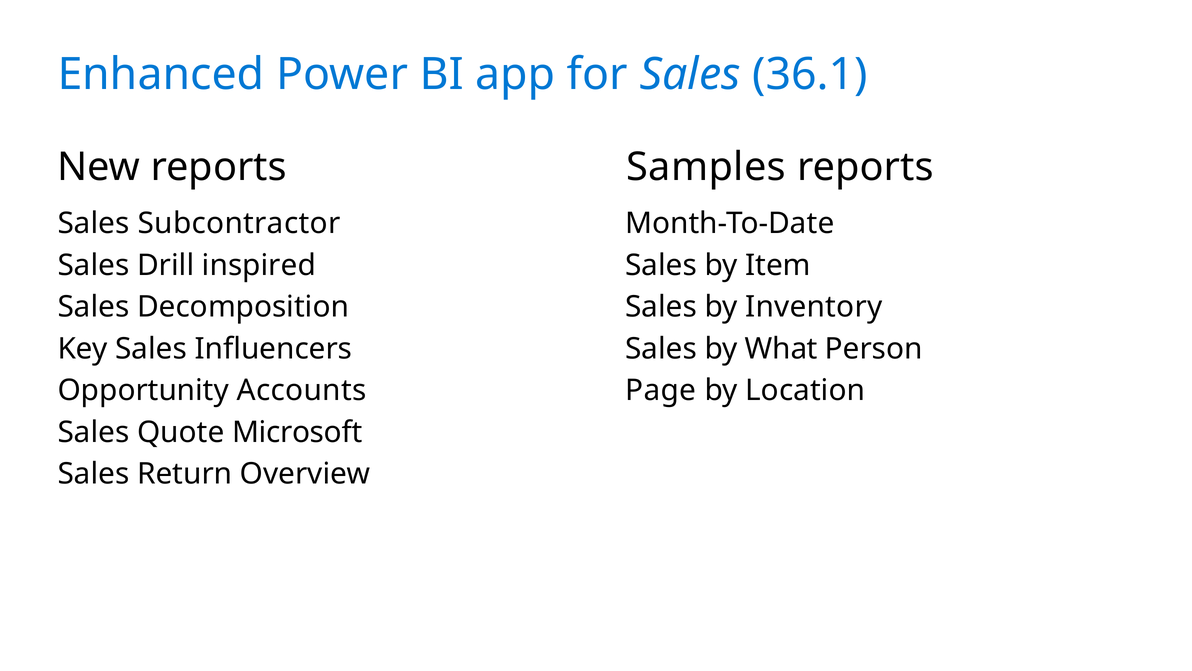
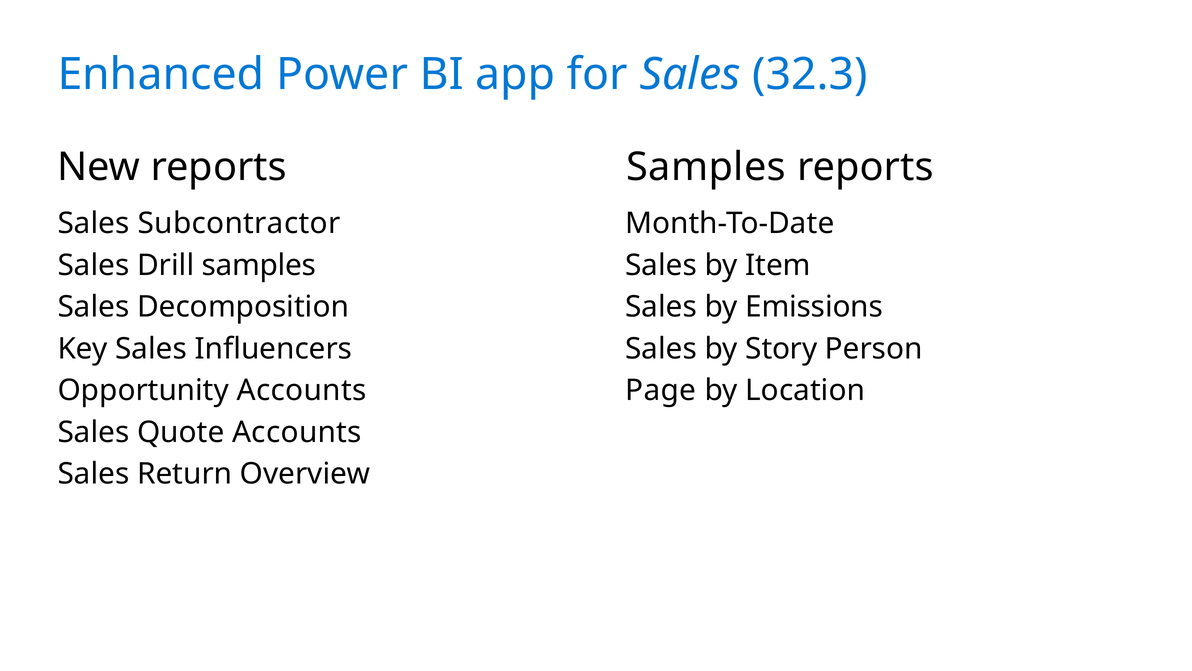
36.1: 36.1 -> 32.3
Drill inspired: inspired -> samples
Inventory: Inventory -> Emissions
What: What -> Story
Quote Microsoft: Microsoft -> Accounts
